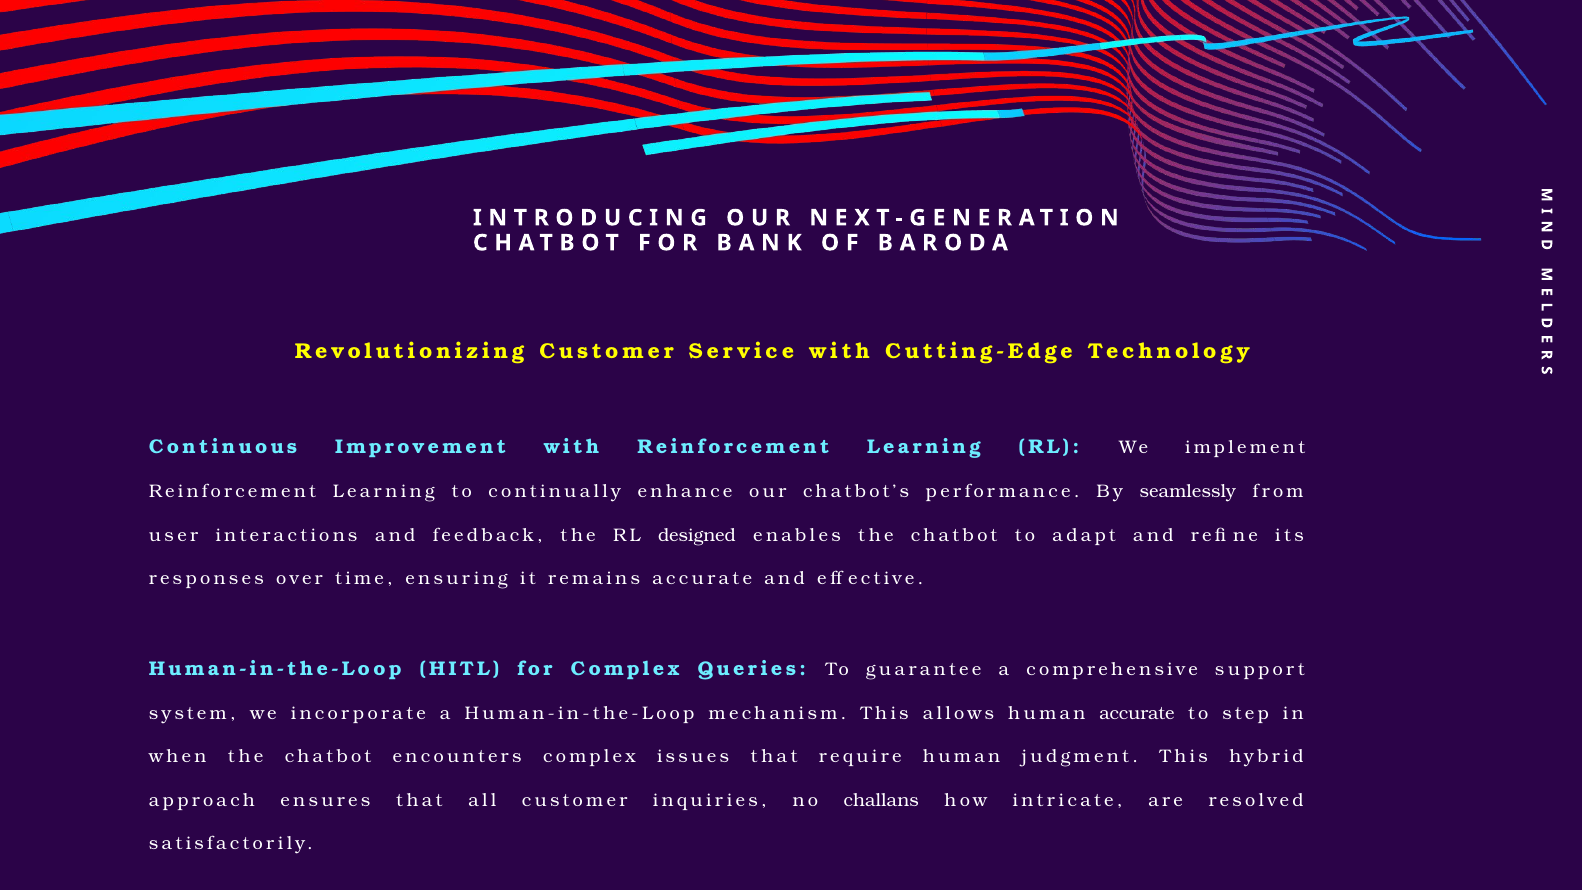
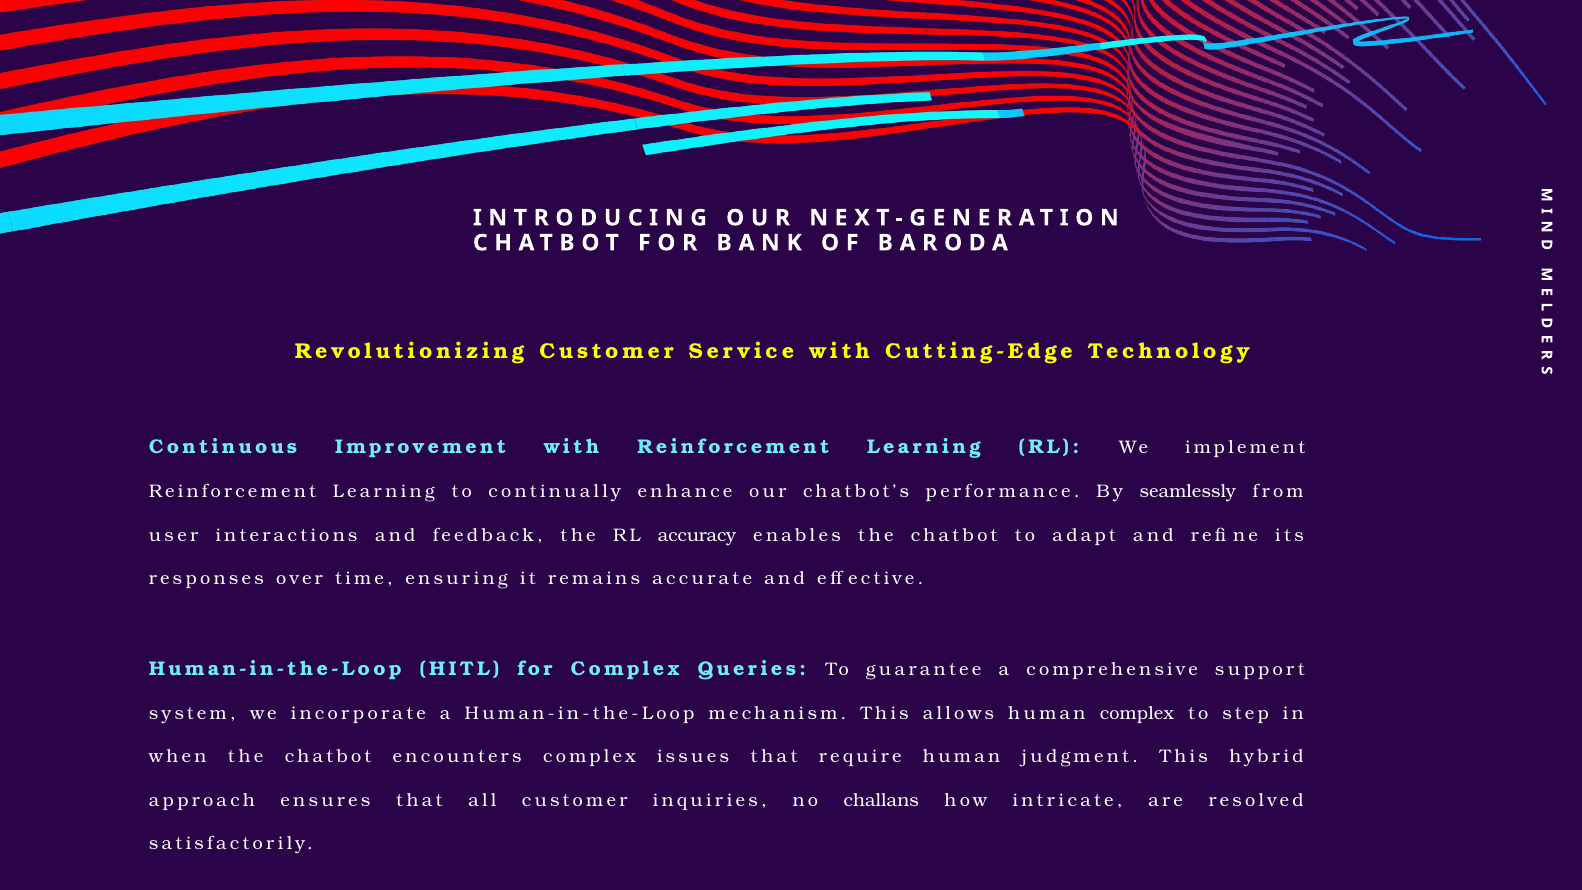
designed: designed -> accuracy
human accurate: accurate -> complex
